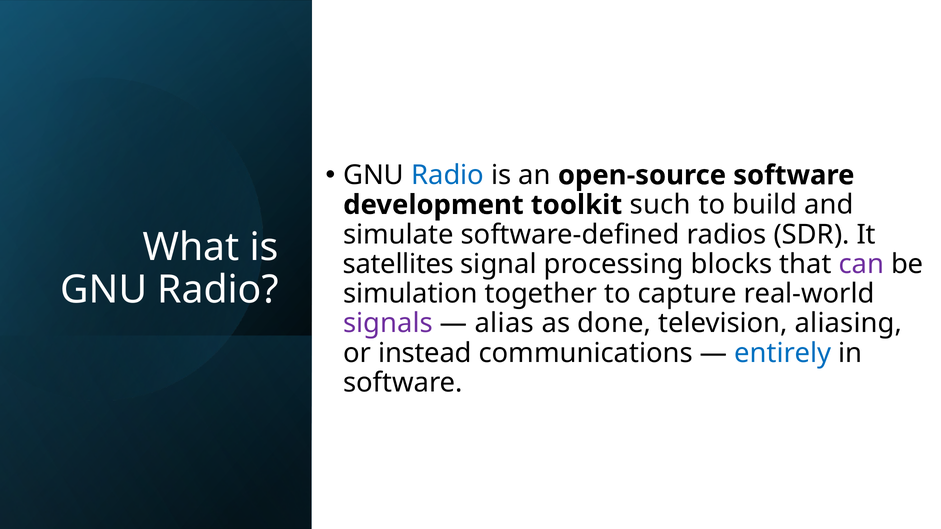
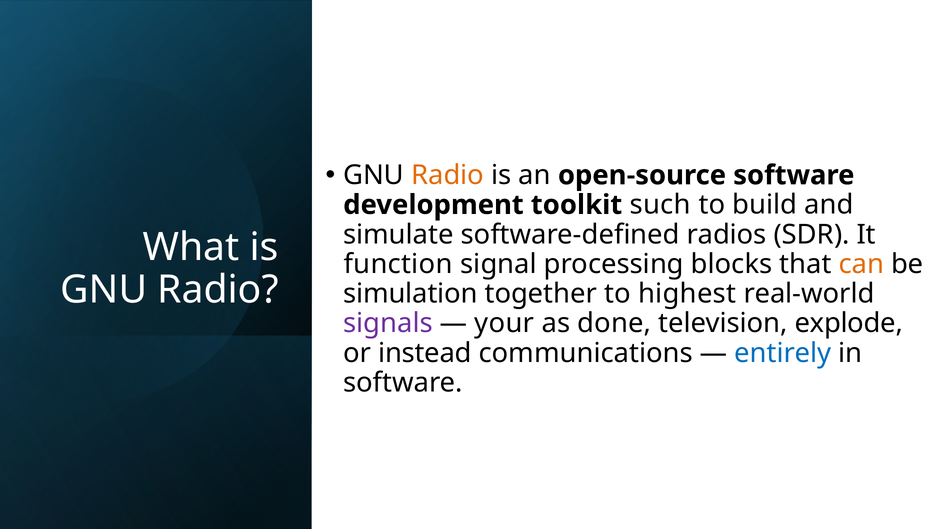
Radio at (448, 175) colour: blue -> orange
satellites: satellites -> function
can colour: purple -> orange
capture: capture -> highest
alias: alias -> your
aliasing: aliasing -> explode
